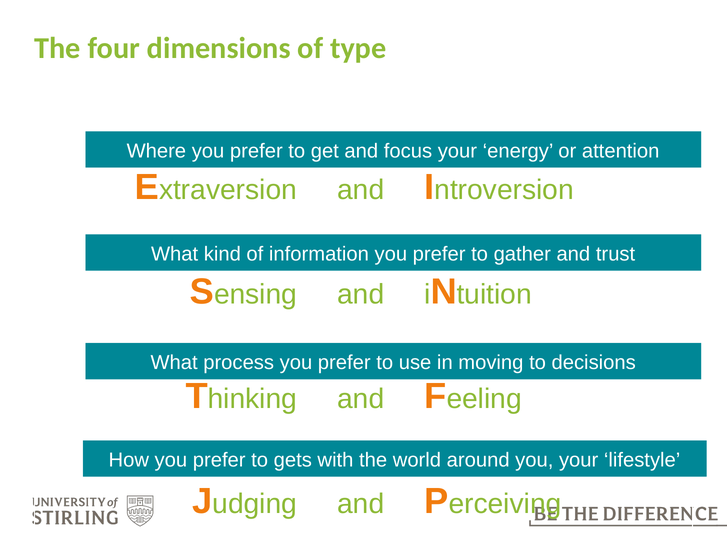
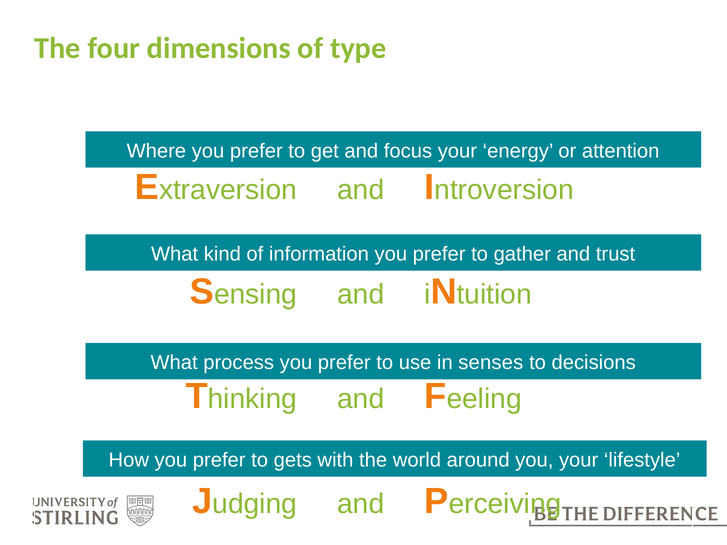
moving: moving -> senses
